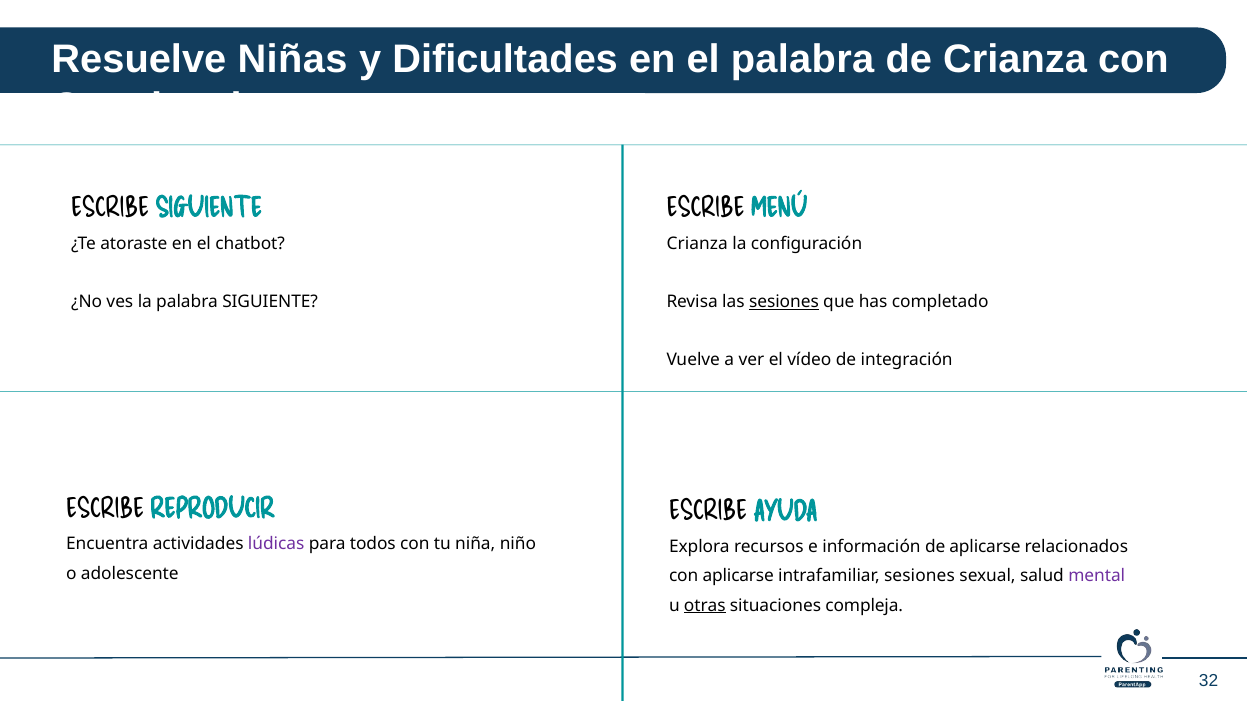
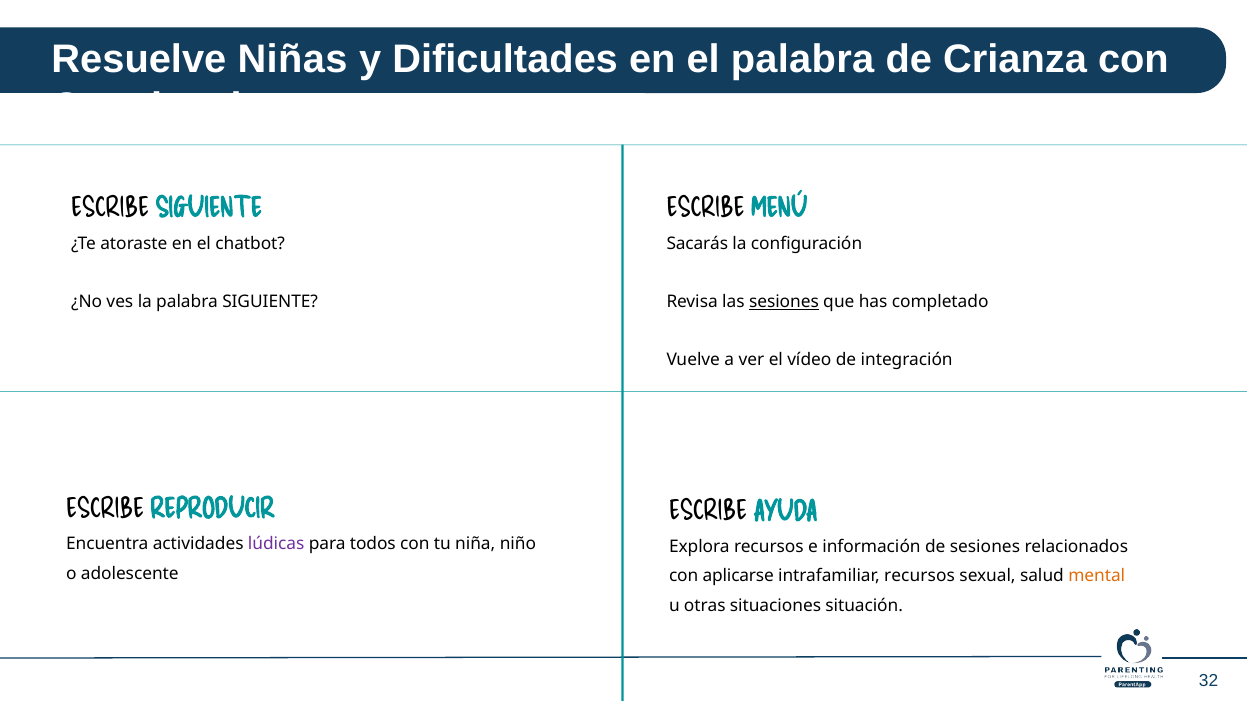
Crianza at (697, 244): Crianza -> Sacarás
de aplicarse: aplicarse -> sesiones
intrafamiliar sesiones: sesiones -> recursos
mental colour: purple -> orange
otras underline: present -> none
compleja: compleja -> situación
